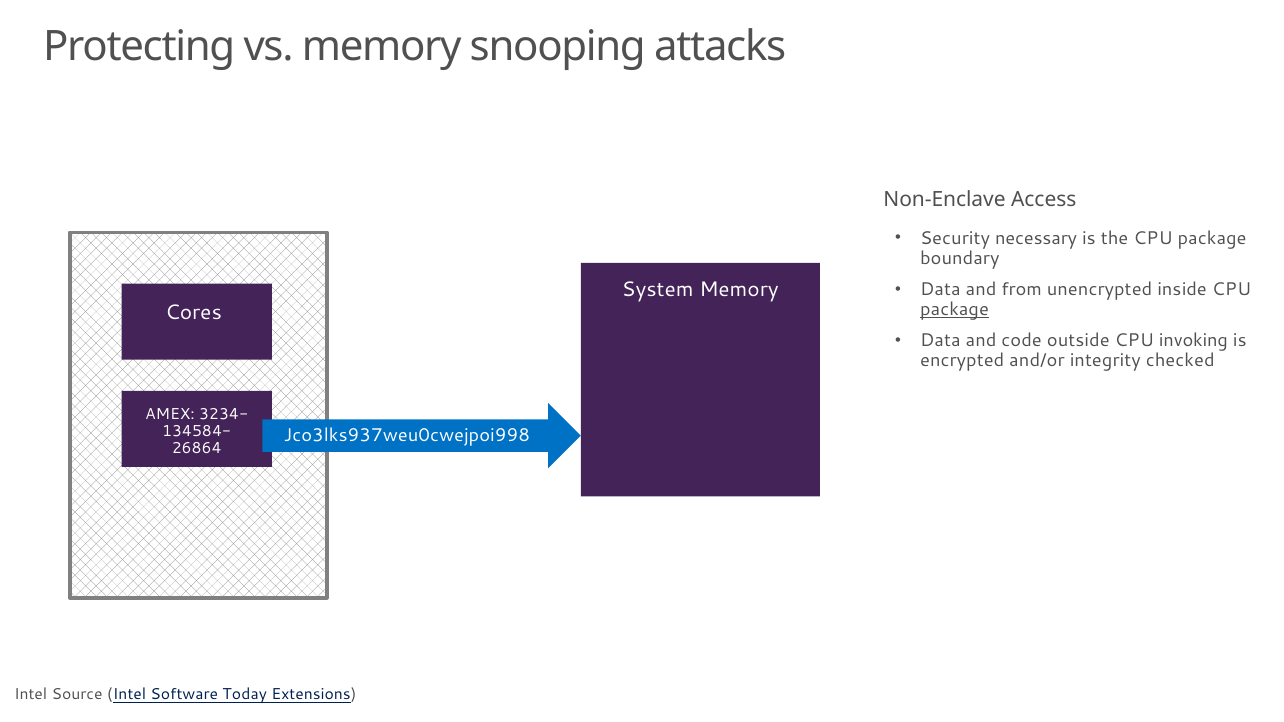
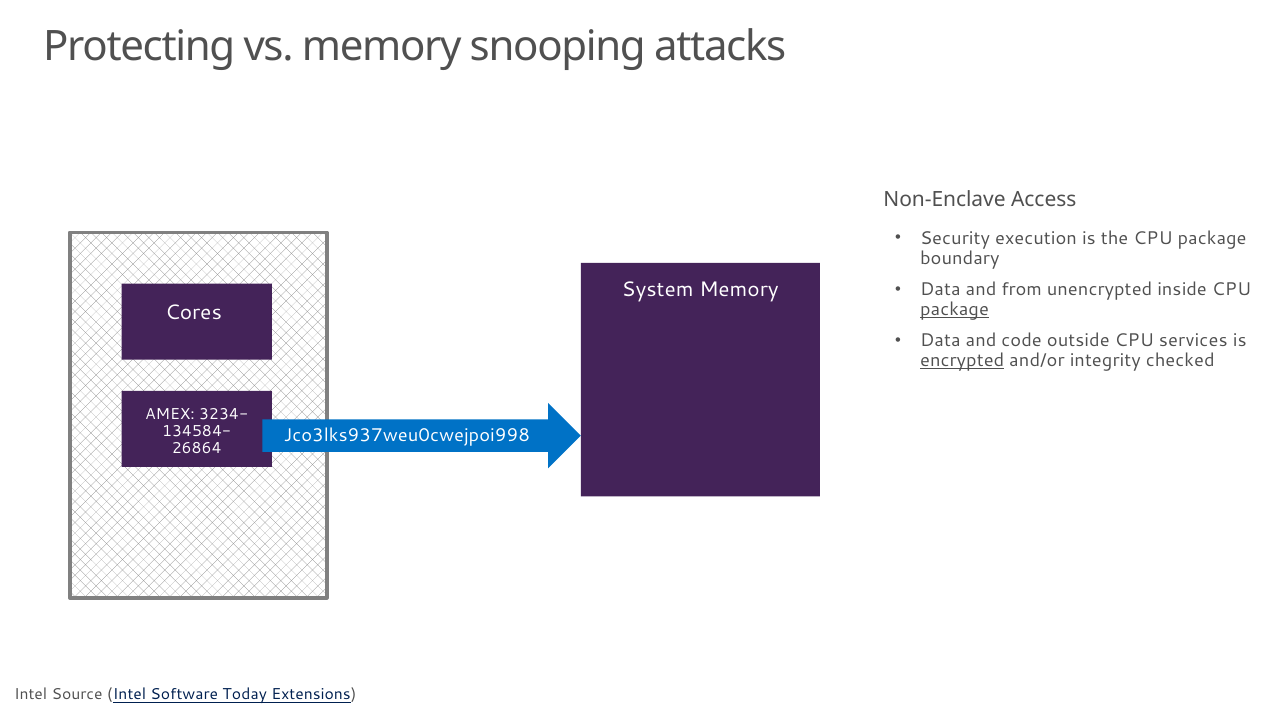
necessary: necessary -> execution
invoking: invoking -> services
encrypted underline: none -> present
